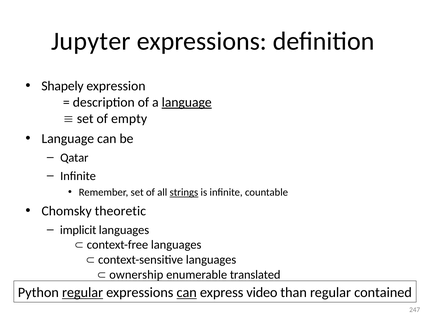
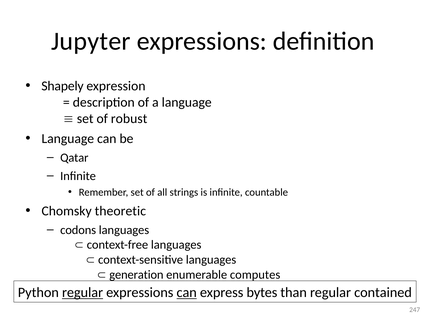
language at (187, 102) underline: present -> none
empty: empty -> robust
strings underline: present -> none
implicit: implicit -> codons
ownership: ownership -> generation
translated: translated -> computes
video: video -> bytes
